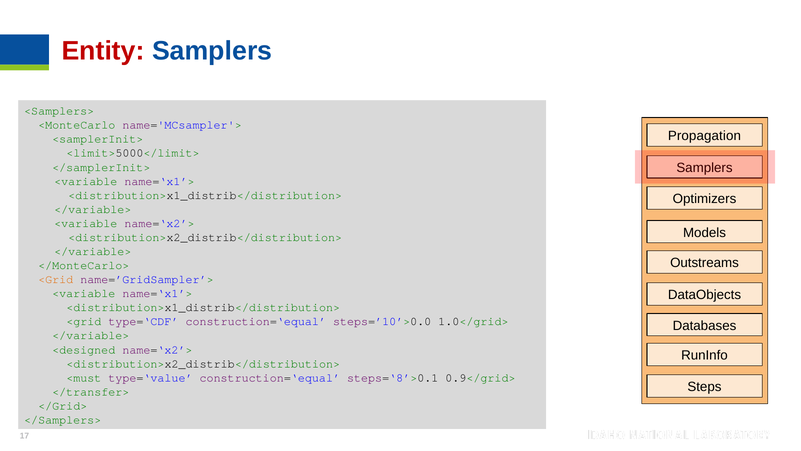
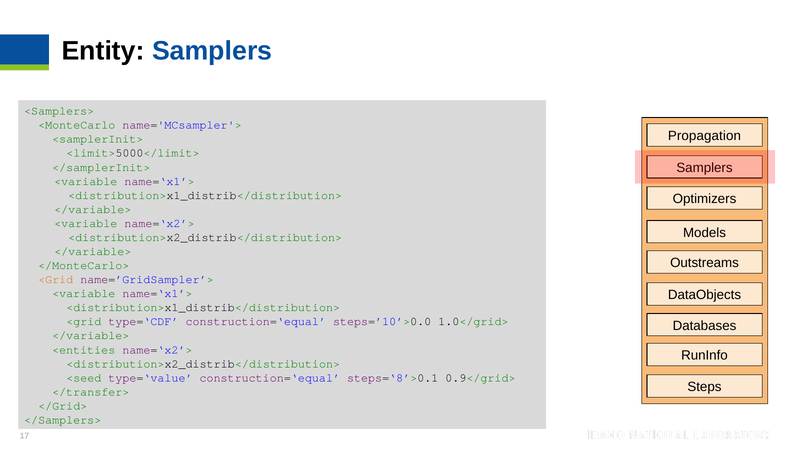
Entity colour: red -> black
<designed: <designed -> <entities
<must: <must -> <seed
